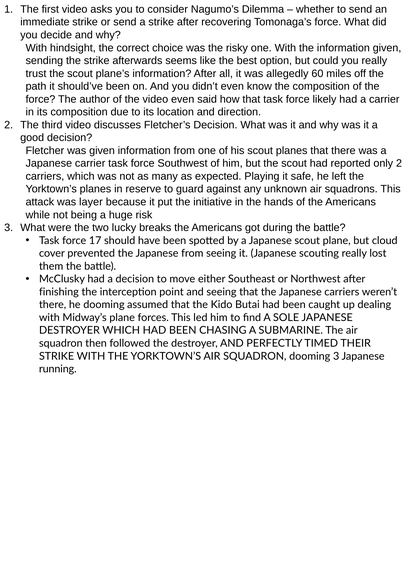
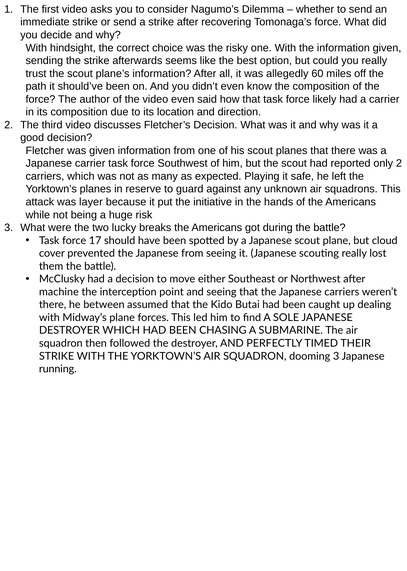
finishing: finishing -> machine
he dooming: dooming -> between
